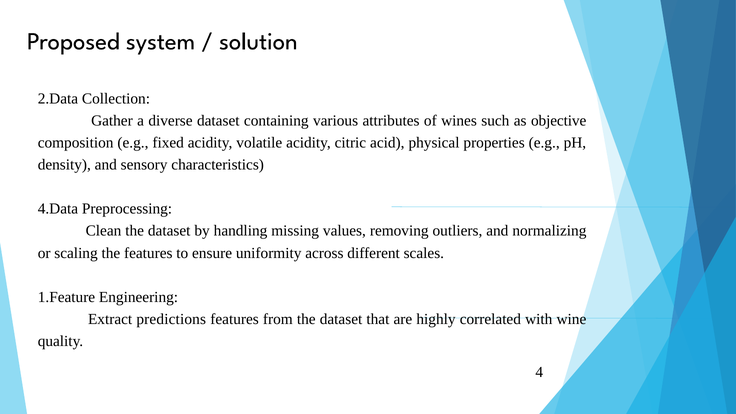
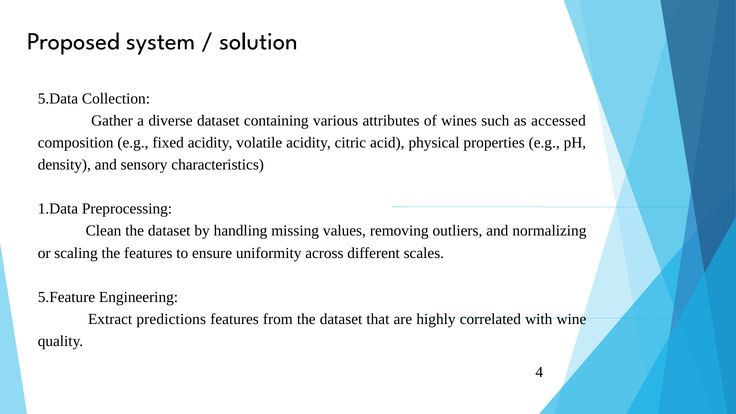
2.Data: 2.Data -> 5.Data
objective: objective -> accessed
4.Data: 4.Data -> 1.Data
1.Feature: 1.Feature -> 5.Feature
